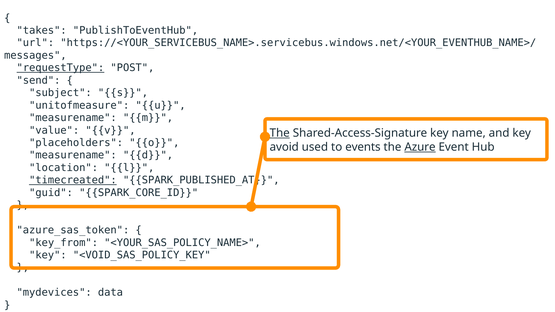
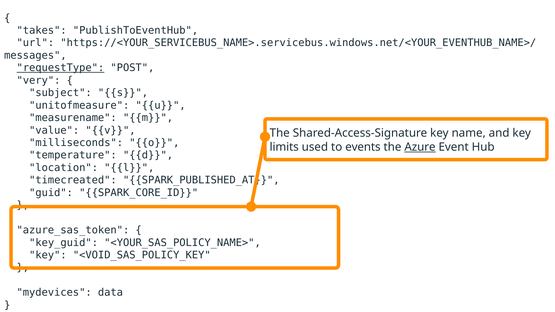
send: send -> very
The at (280, 133) underline: present -> none
placeholders: placeholders -> milliseconds
avoid: avoid -> limits
measurename at (73, 155): measurename -> temperature
timecreated underline: present -> none
key_from: key_from -> key_guid
